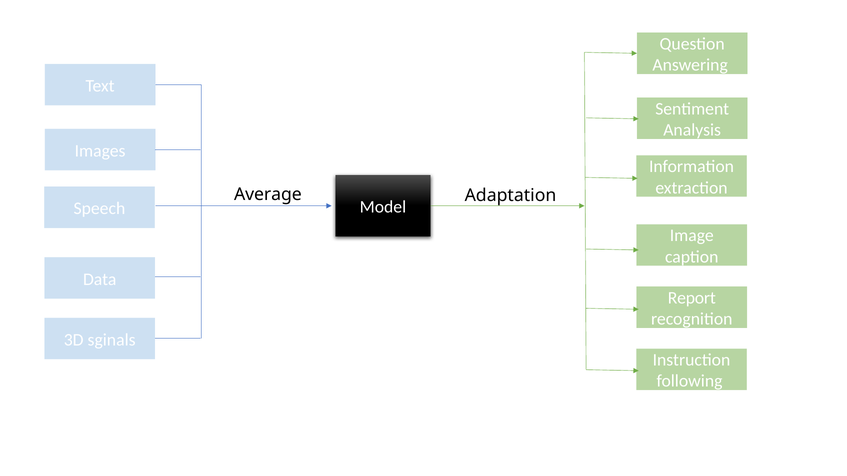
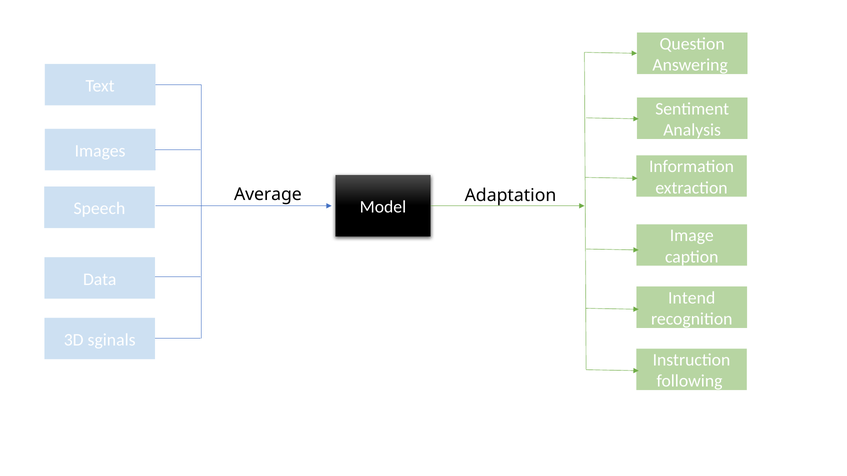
Report: Report -> Intend
